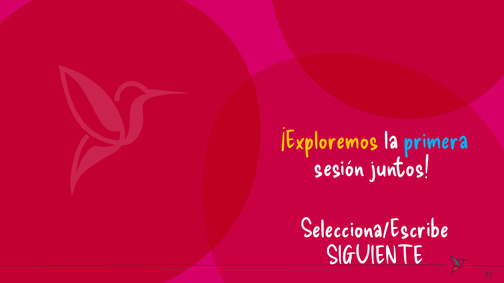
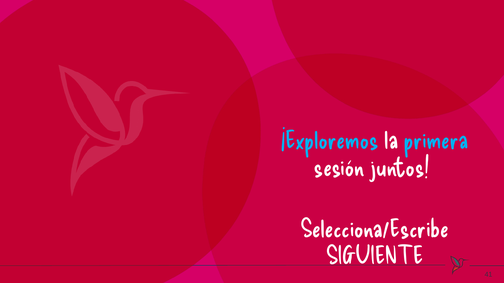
¡Exploremos colour: yellow -> light blue
